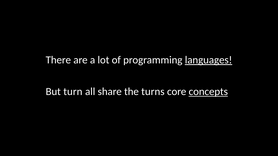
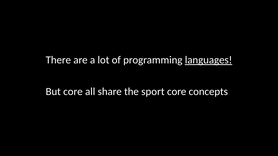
But turn: turn -> core
turns: turns -> sport
concepts underline: present -> none
